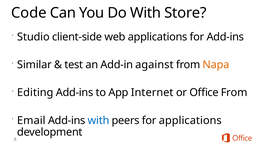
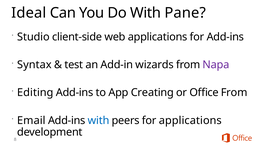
Code: Code -> Ideal
Store: Store -> Pane
Similar: Similar -> Syntax
against: against -> wizards
Napa colour: orange -> purple
Internet: Internet -> Creating
